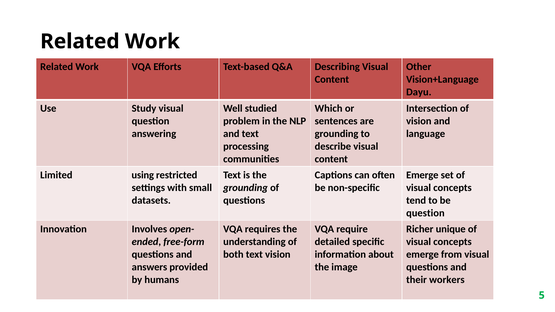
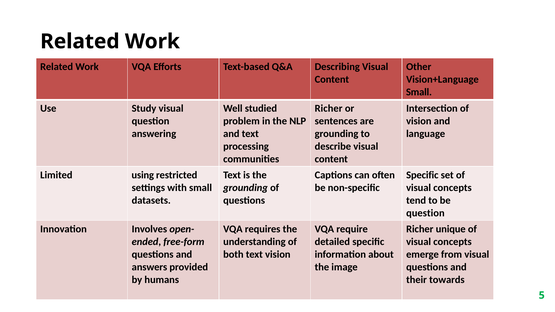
Dayu at (419, 92): Dayu -> Small
Which at (329, 108): Which -> Richer
Emerge at (422, 175): Emerge -> Specific
workers: workers -> towards
